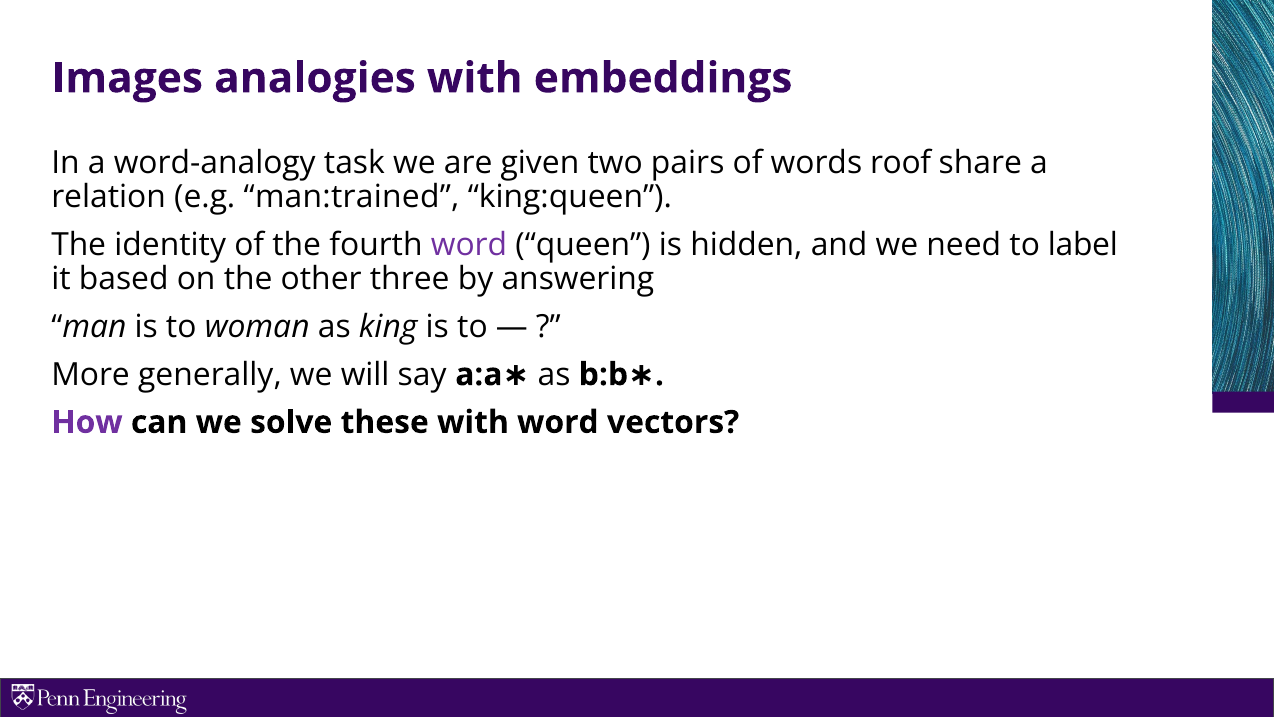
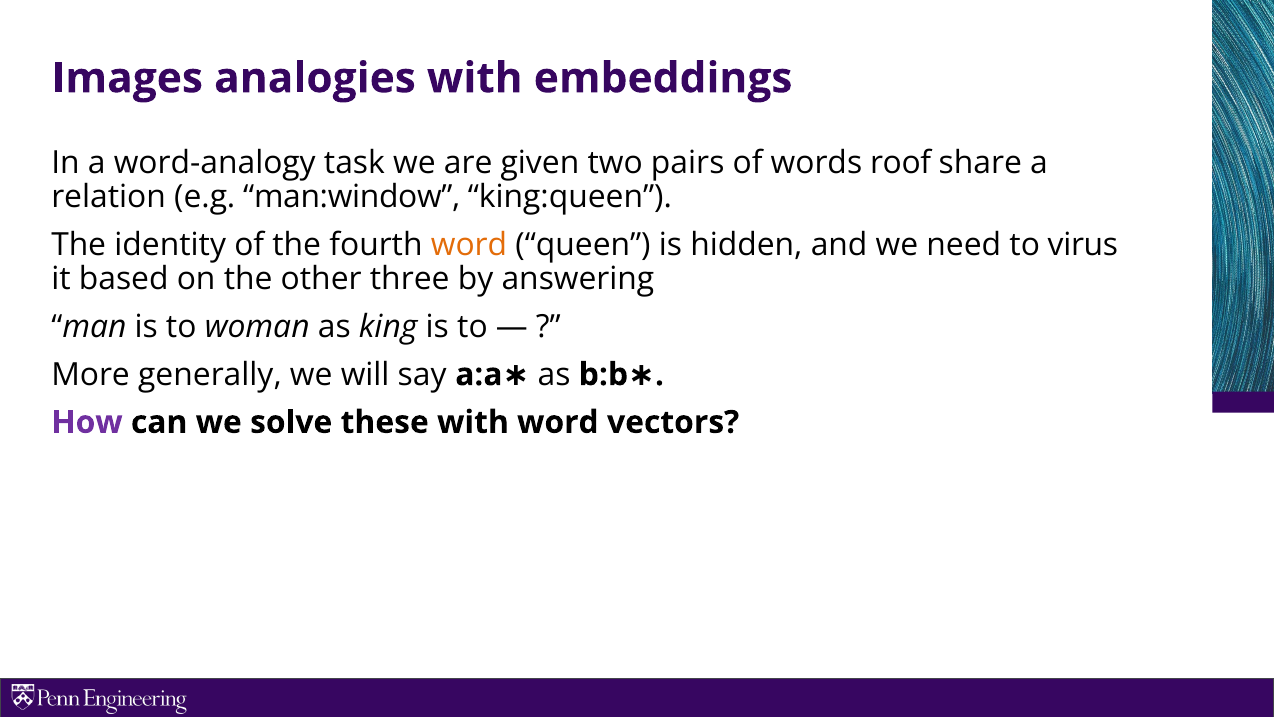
man:trained: man:trained -> man:window
word at (469, 245) colour: purple -> orange
label: label -> virus
